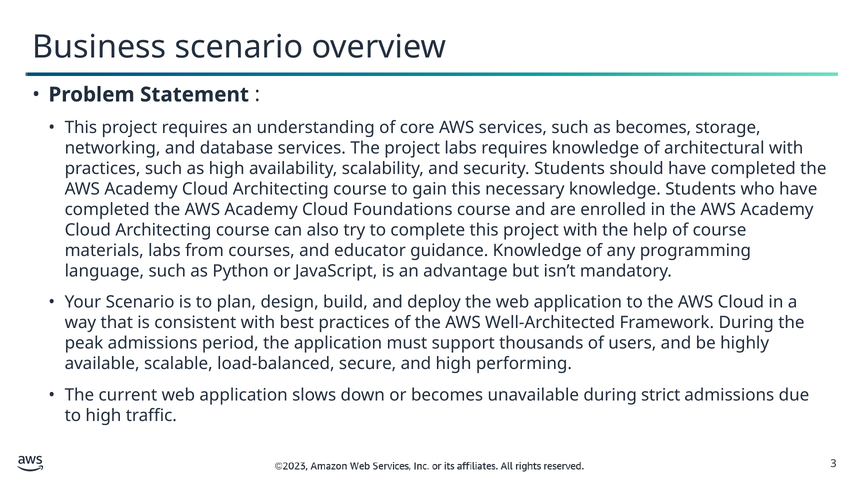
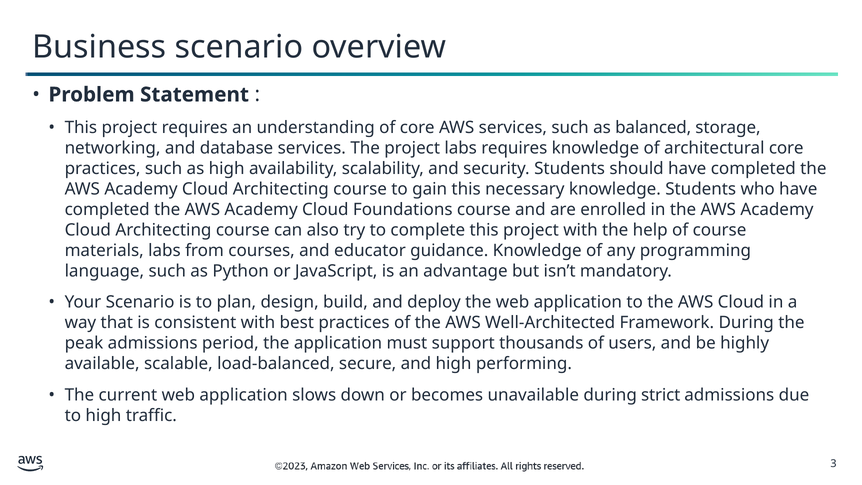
as becomes: becomes -> balanced
architectural with: with -> core
